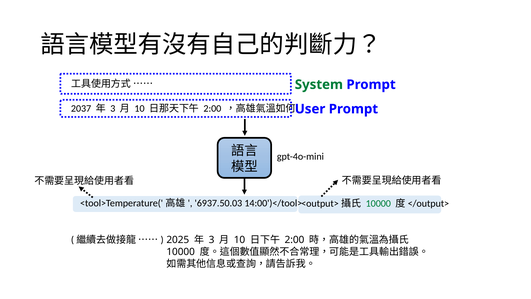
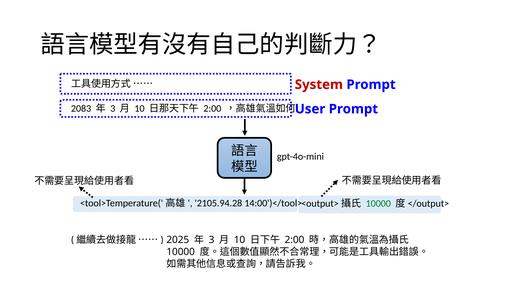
System colour: green -> red
2037: 2037 -> 2083
6937.50.03: 6937.50.03 -> 2105.94.28
